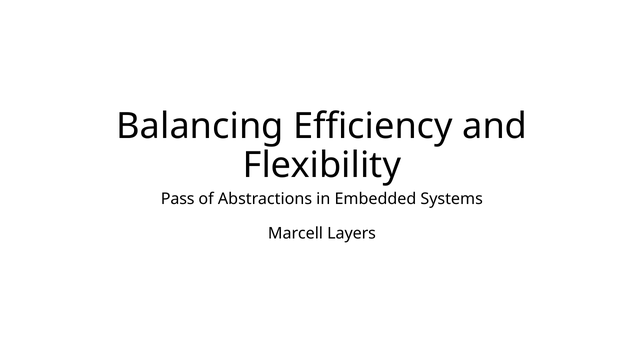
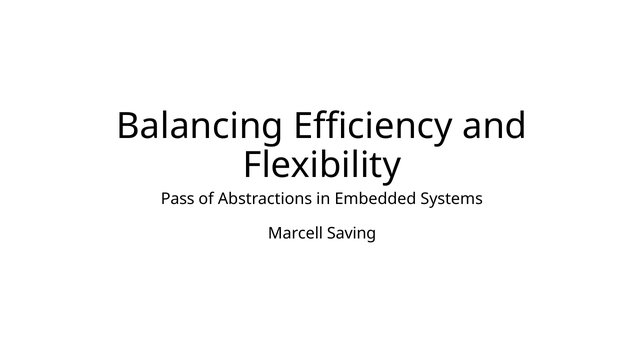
Layers: Layers -> Saving
